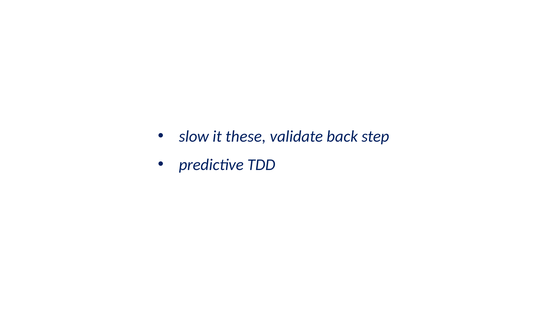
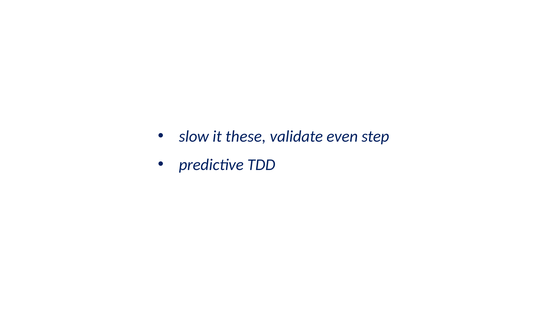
back: back -> even
